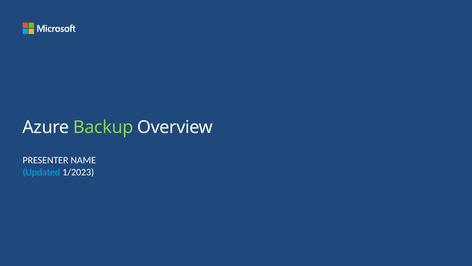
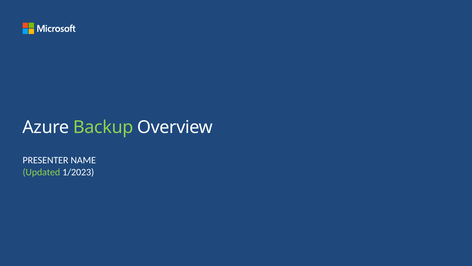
Updated colour: light blue -> light green
